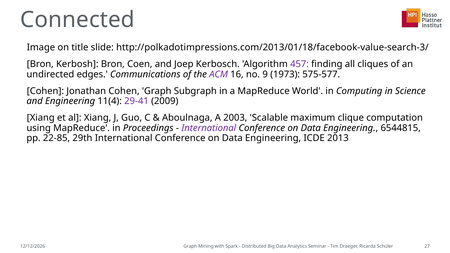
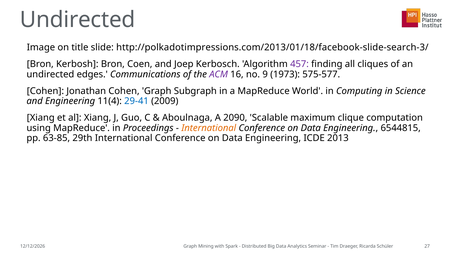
Connected at (78, 20): Connected -> Undirected
http://polkadotimpressions.com/2013/01/18/facebook-value-search-3/: http://polkadotimpressions.com/2013/01/18/facebook-value-search-3/ -> http://polkadotimpressions.com/2013/01/18/facebook-slide-search-3/
29-41 colour: purple -> blue
2003: 2003 -> 2090
International at (209, 128) colour: purple -> orange
22-85: 22-85 -> 63-85
